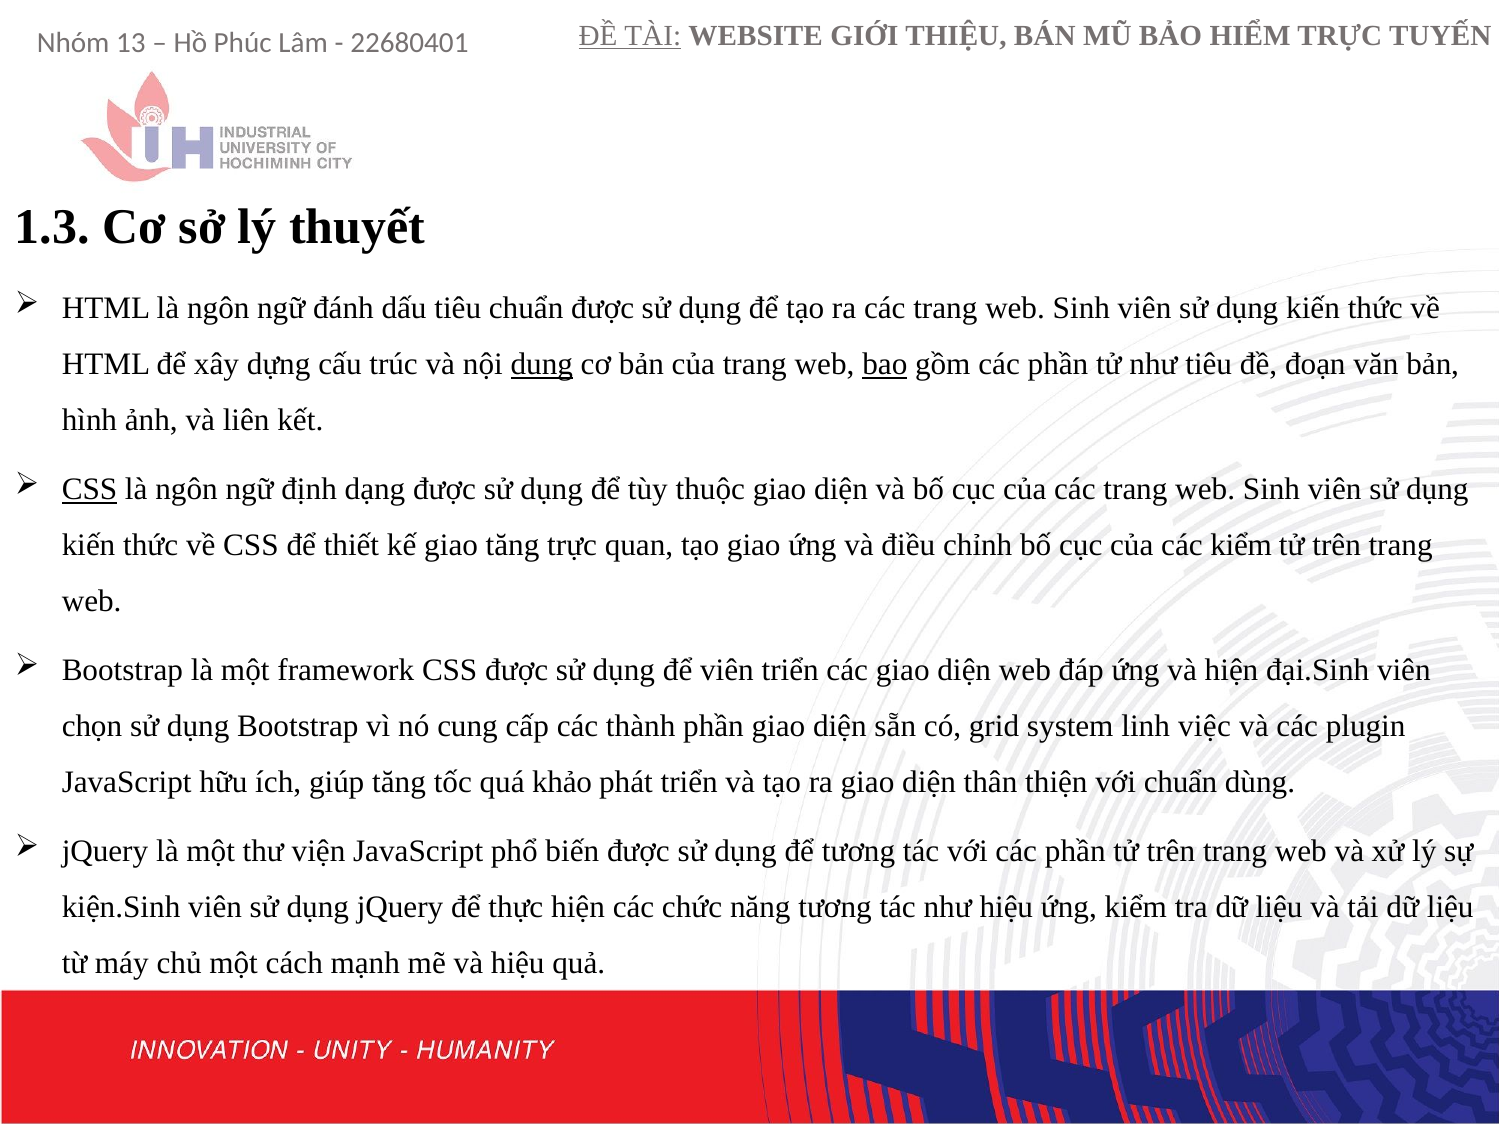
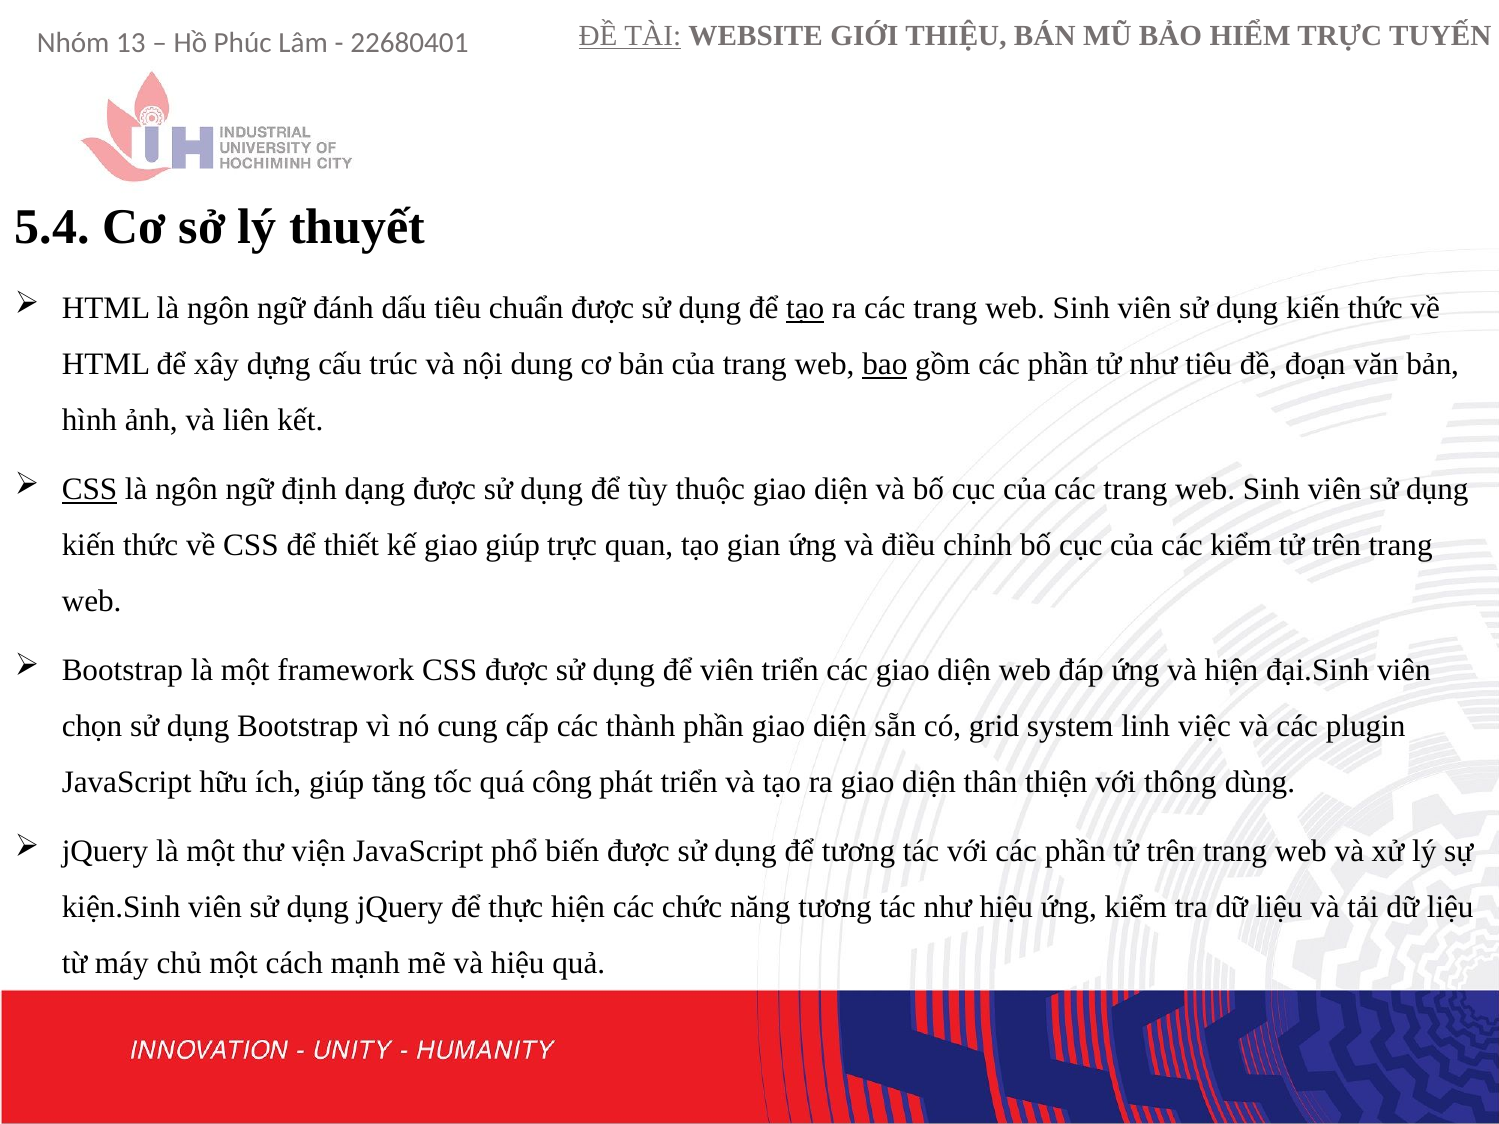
1.3: 1.3 -> 5.4
tạo at (805, 308) underline: none -> present
dung underline: present -> none
giao tăng: tăng -> giúp
tạo giao: giao -> gian
khảo: khảo -> công
với chuẩn: chuẩn -> thông
